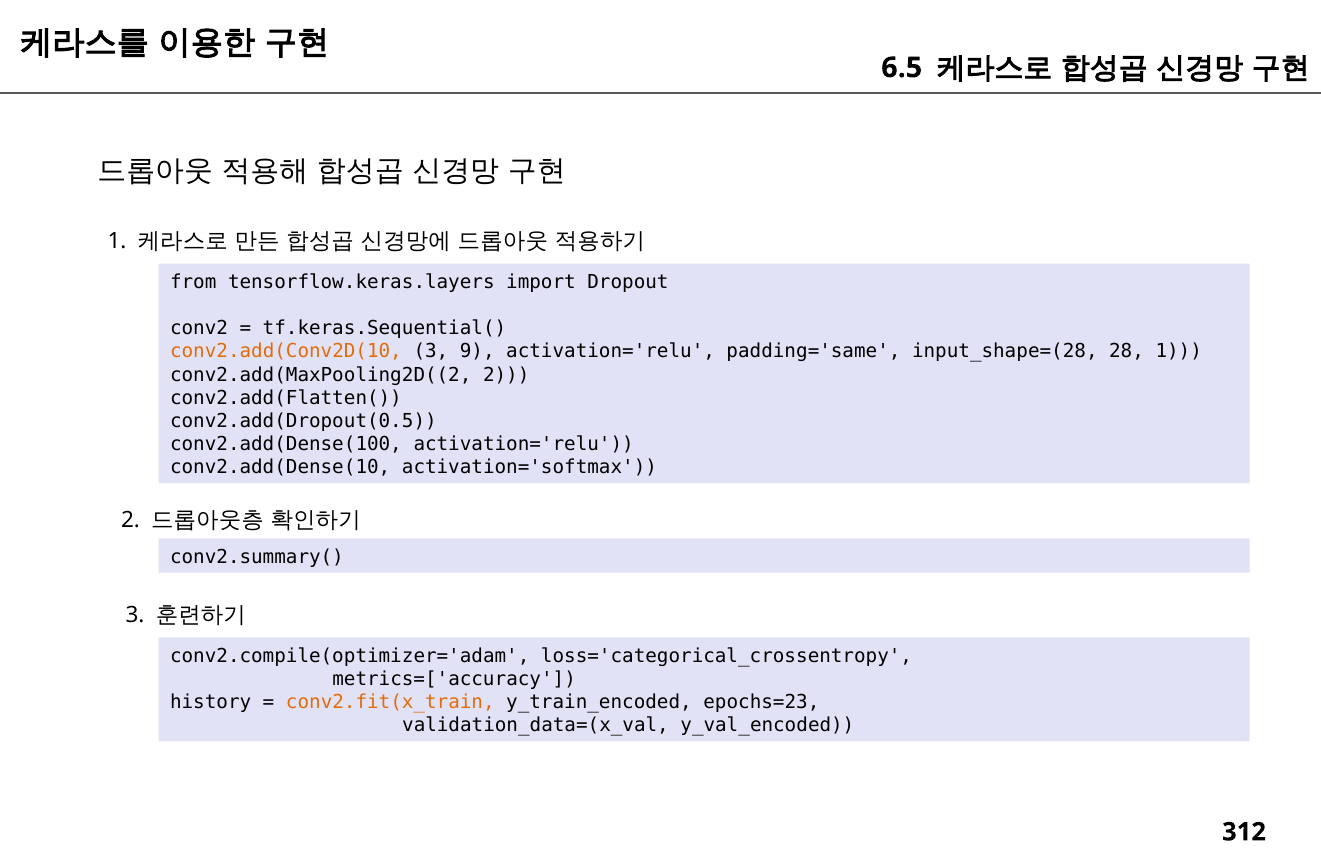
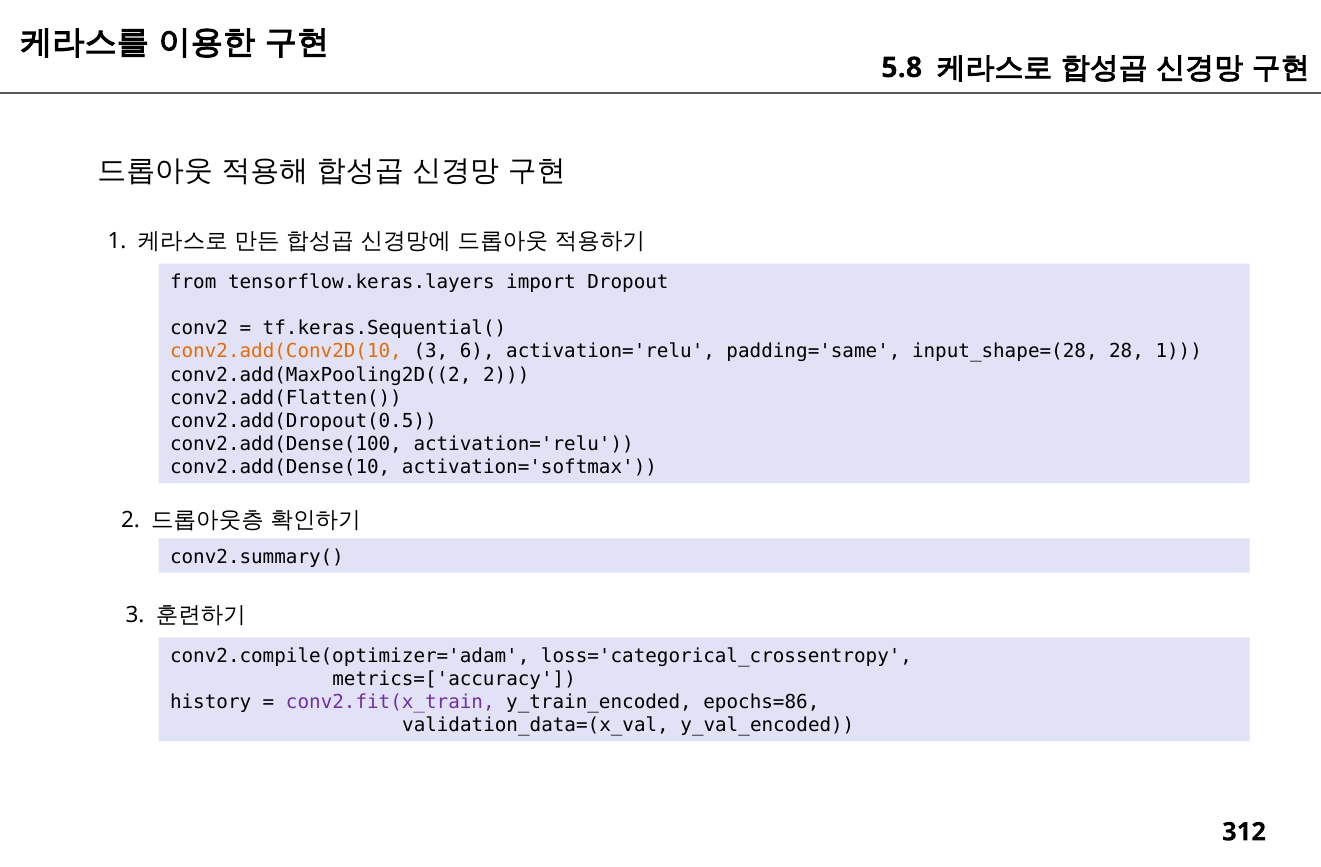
6.5: 6.5 -> 5.8
9: 9 -> 6
conv2.fit(x_train colour: orange -> purple
epochs=23: epochs=23 -> epochs=86
